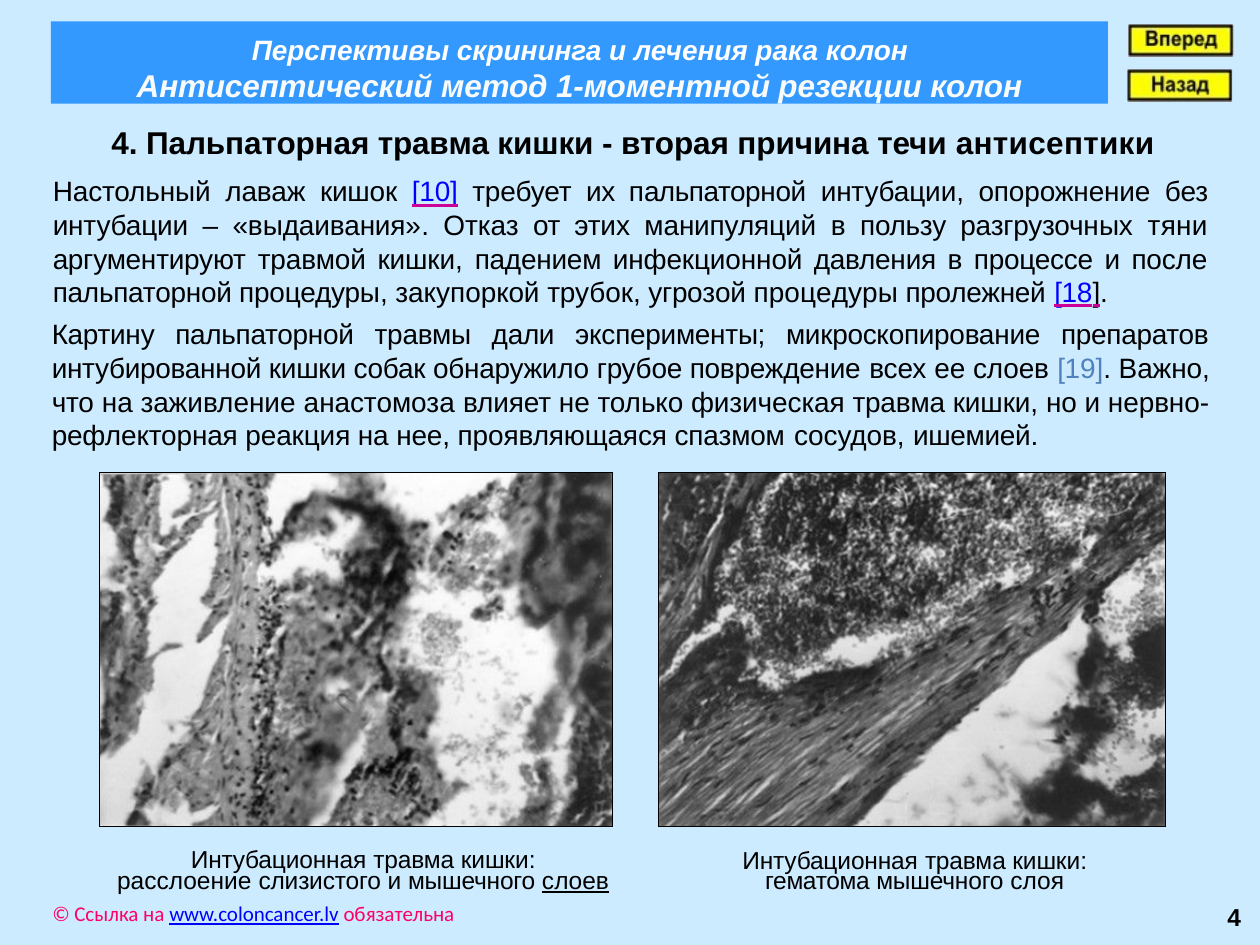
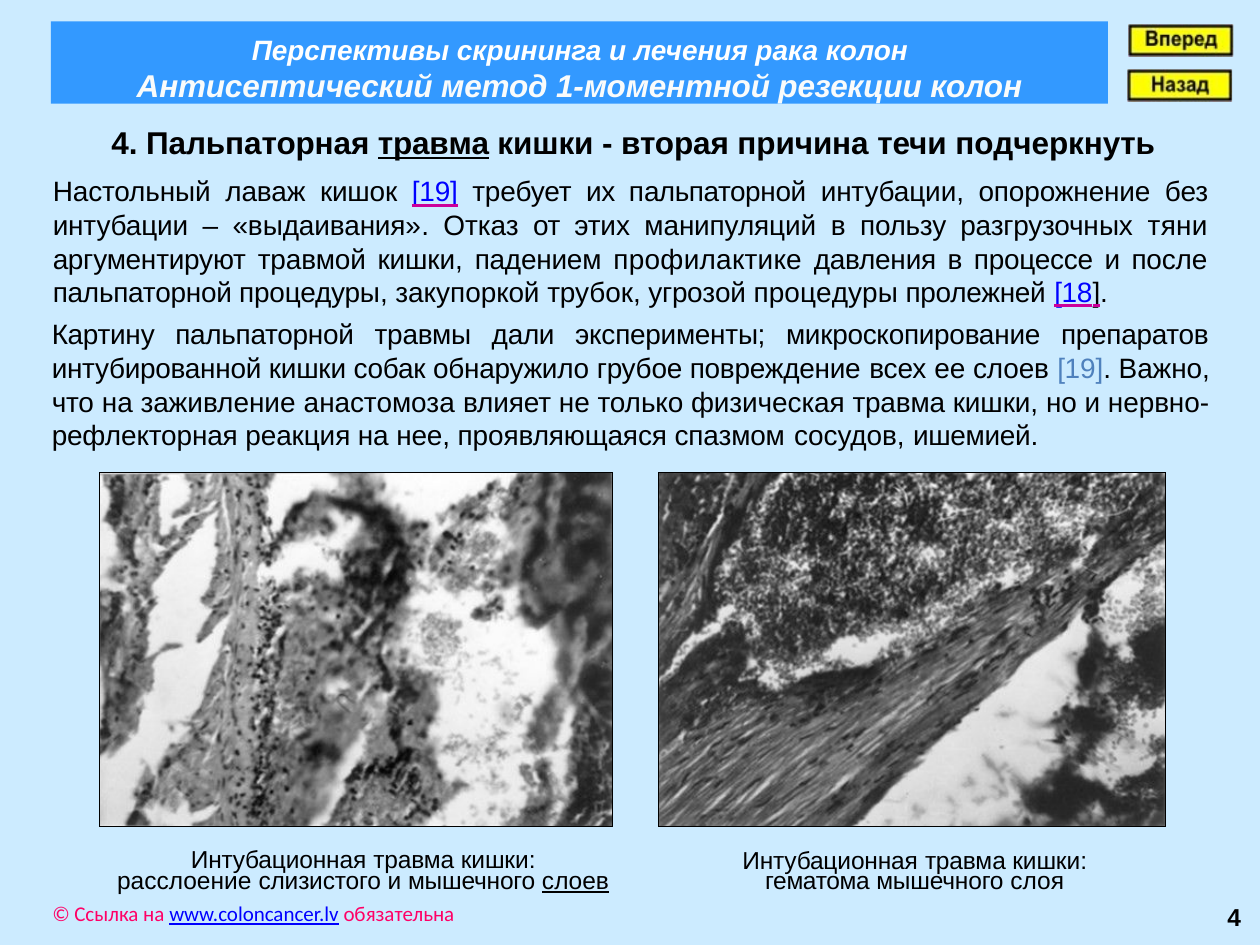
травма at (434, 144) underline: none -> present
антисептики: антисептики -> подчеркнуть
кишок 10: 10 -> 19
инфекционной: инфекционной -> профилактике
